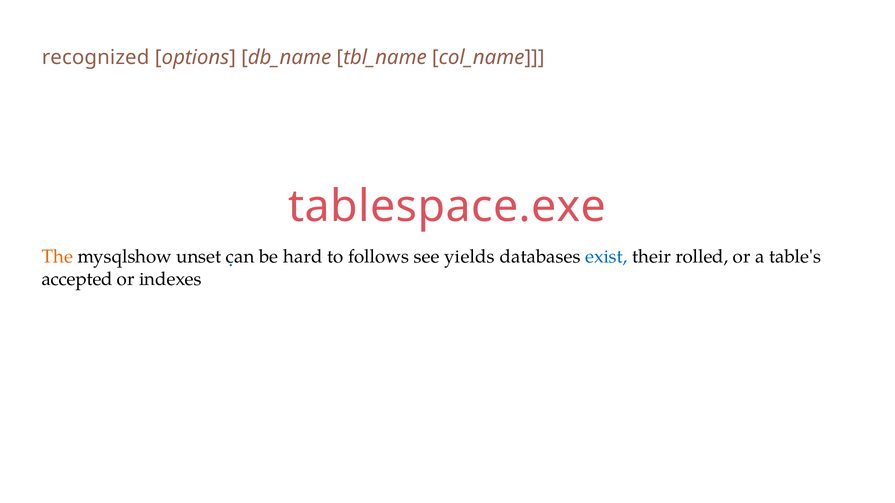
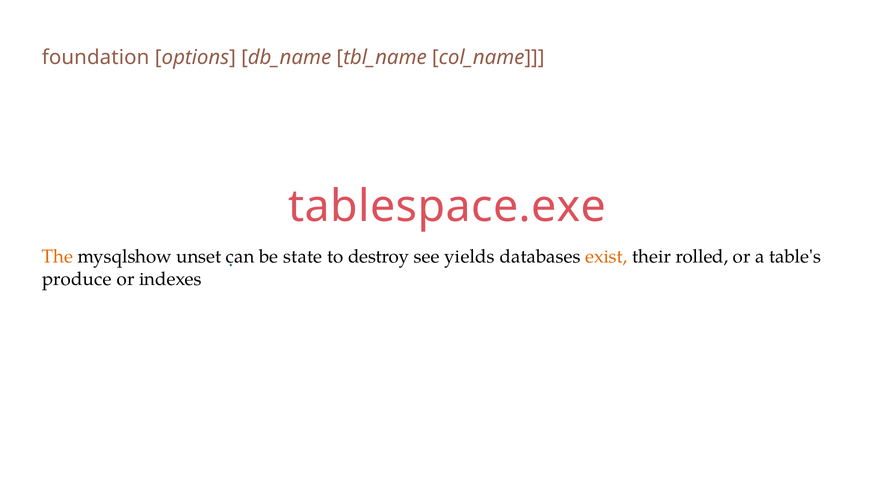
recognized: recognized -> foundation
hard: hard -> state
follows: follows -> destroy
exist colour: blue -> orange
accepted: accepted -> produce
